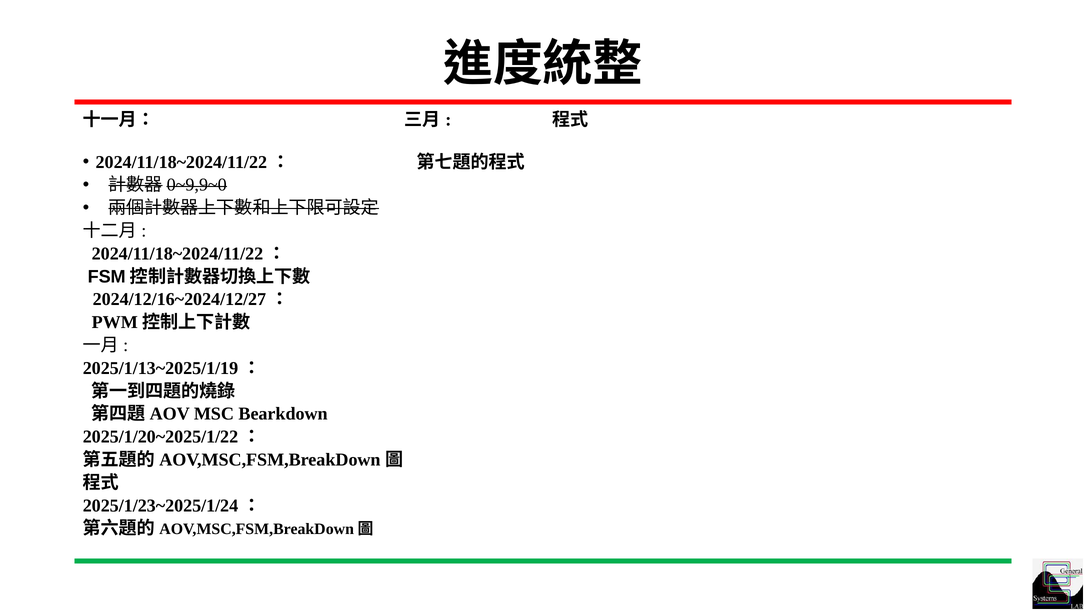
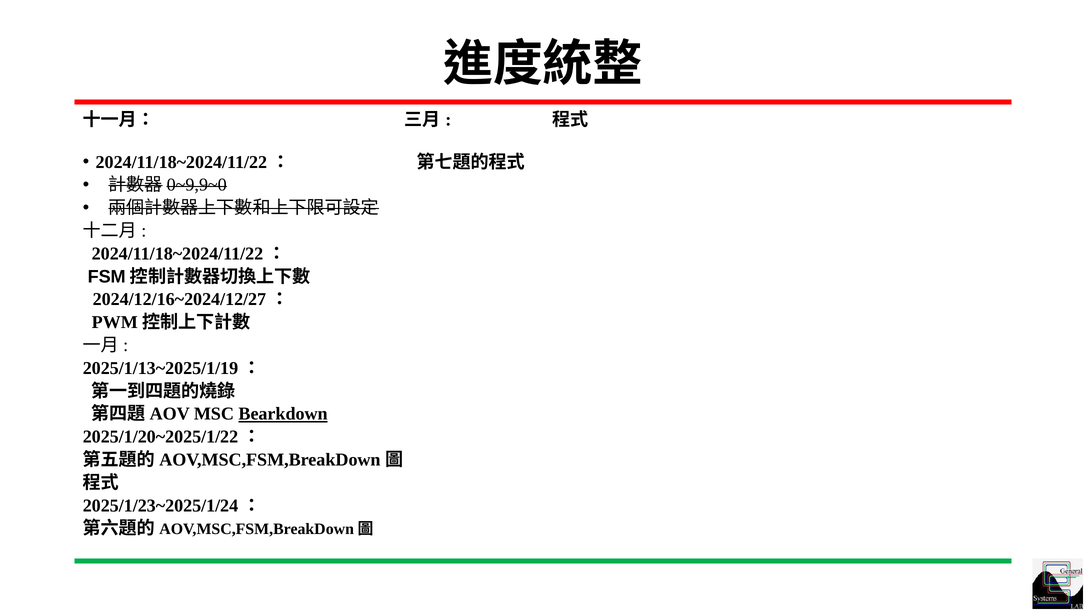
Bearkdown underline: none -> present
